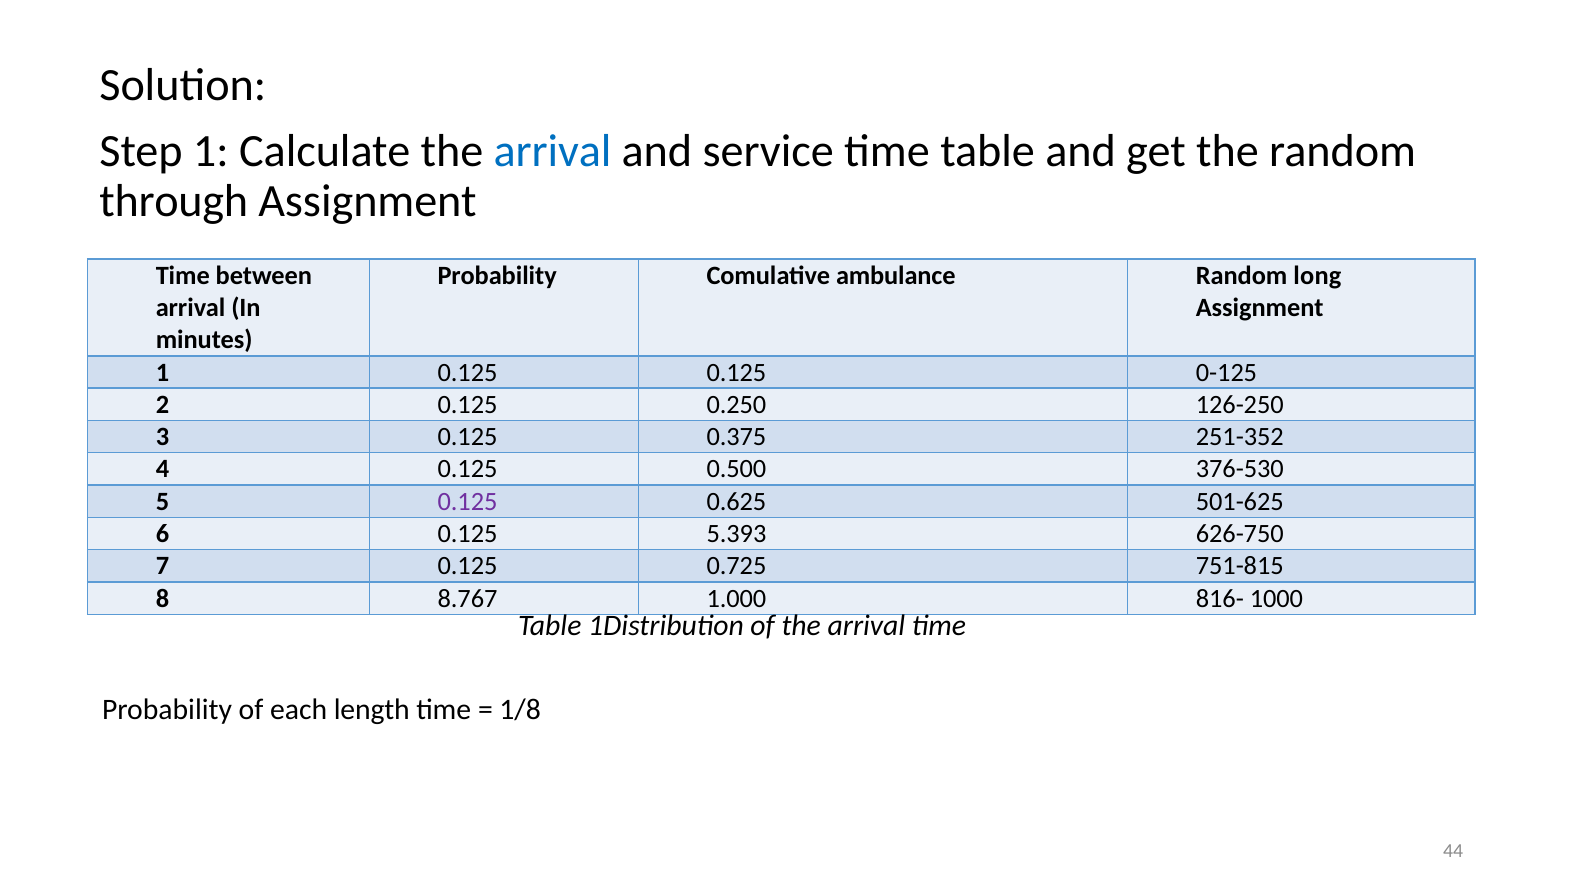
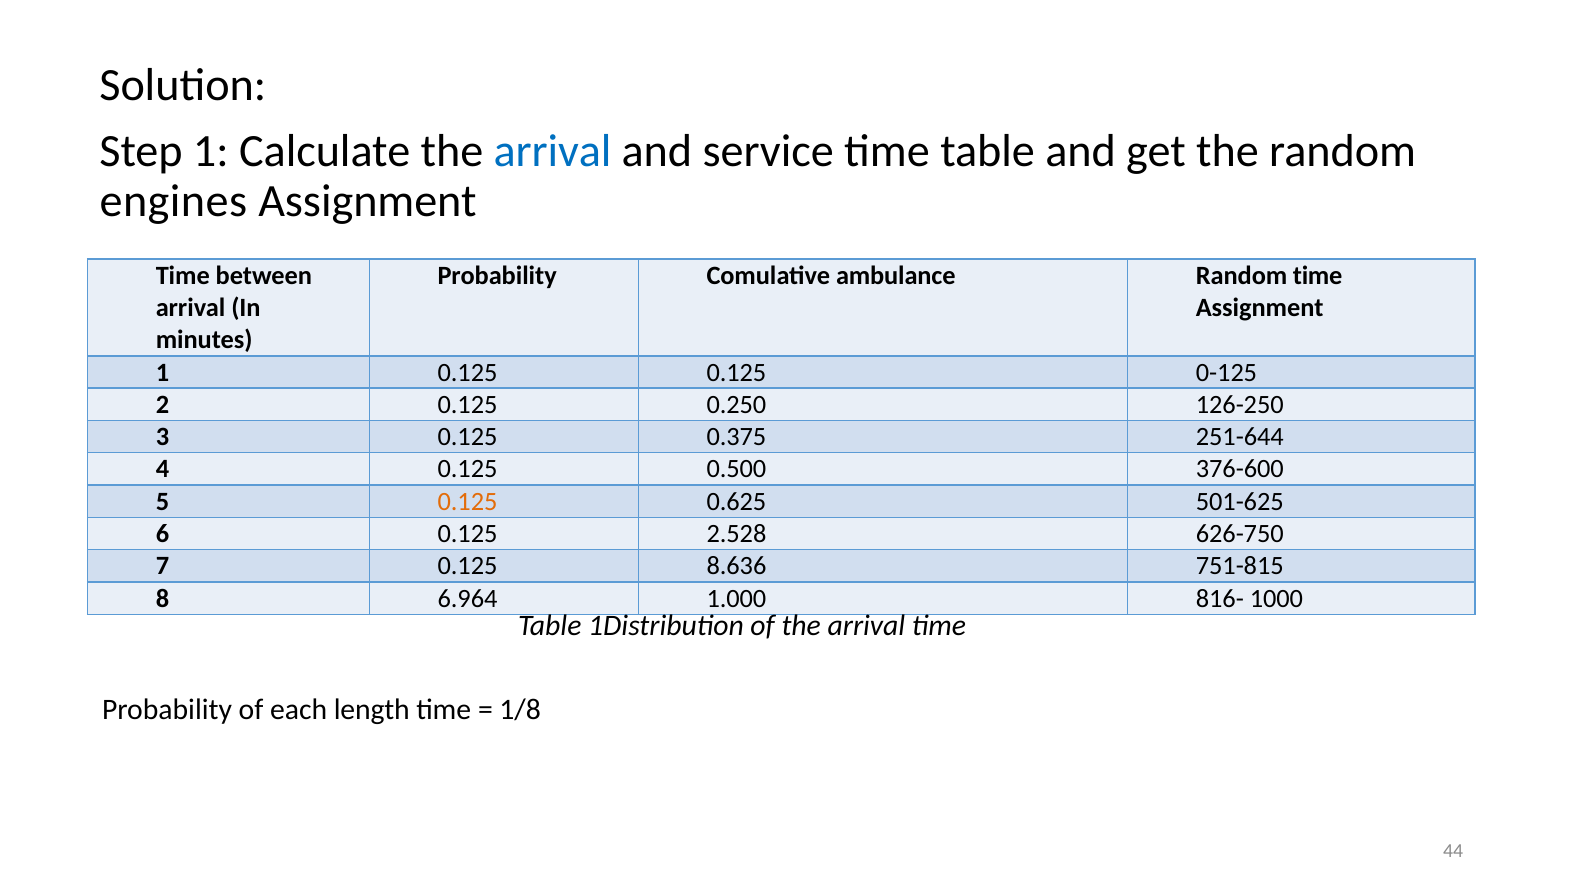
through: through -> engines
Random long: long -> time
251-352: 251-352 -> 251-644
376-530: 376-530 -> 376-600
0.125 at (468, 502) colour: purple -> orange
5.393: 5.393 -> 2.528
0.725: 0.725 -> 8.636
8.767: 8.767 -> 6.964
